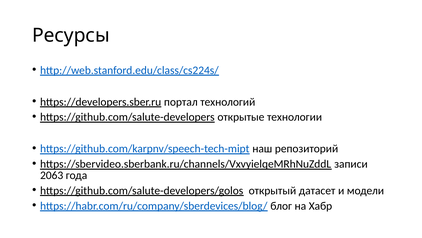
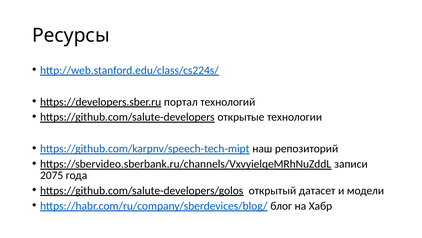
2063: 2063 -> 2075
